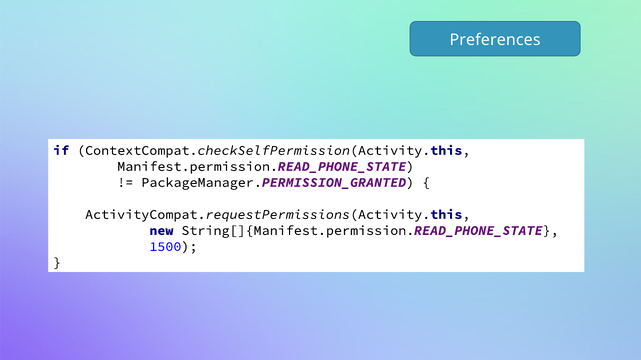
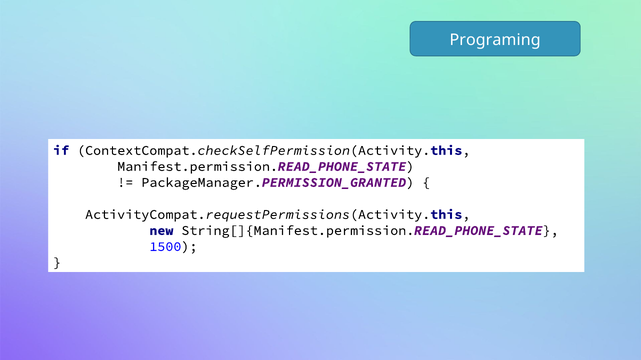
Preferences: Preferences -> Programing
